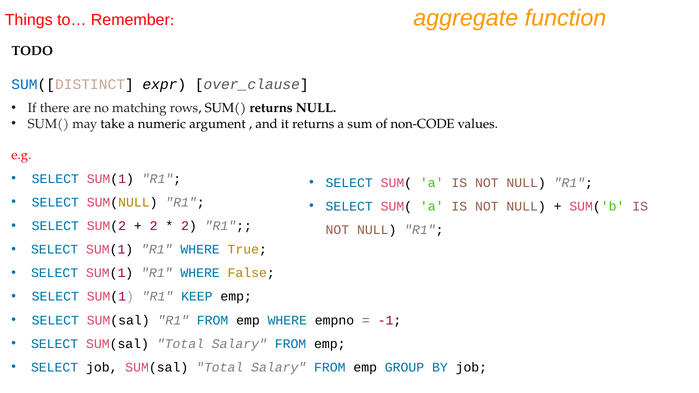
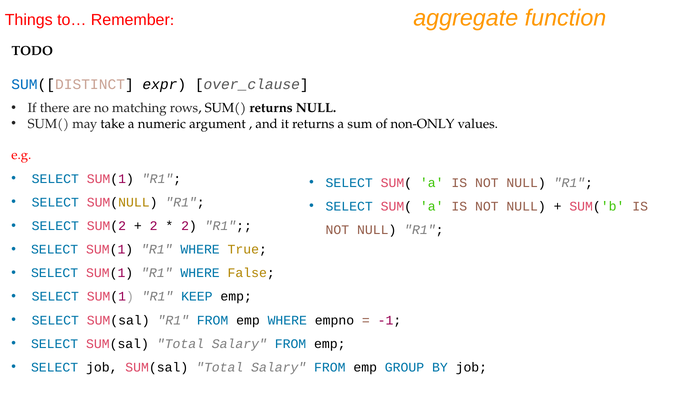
non-CODE: non-CODE -> non-ONLY
